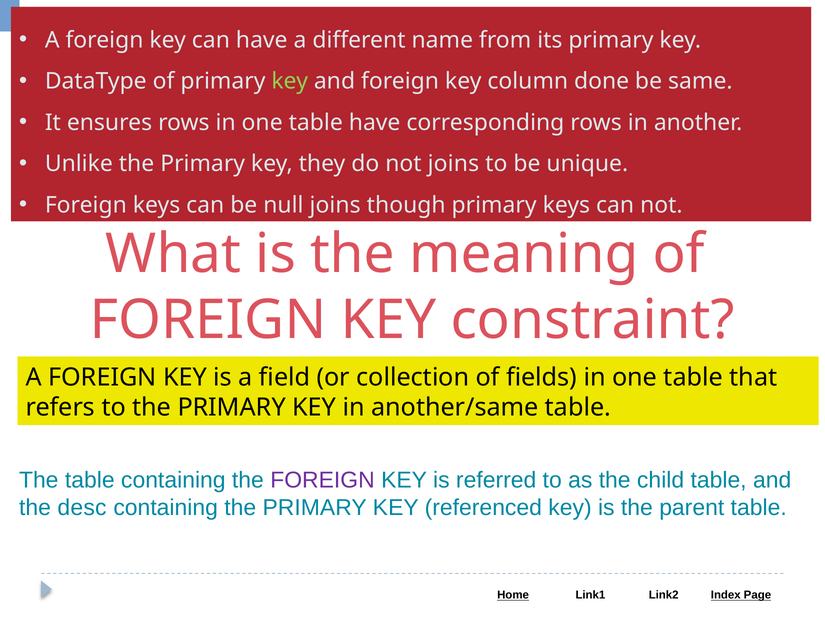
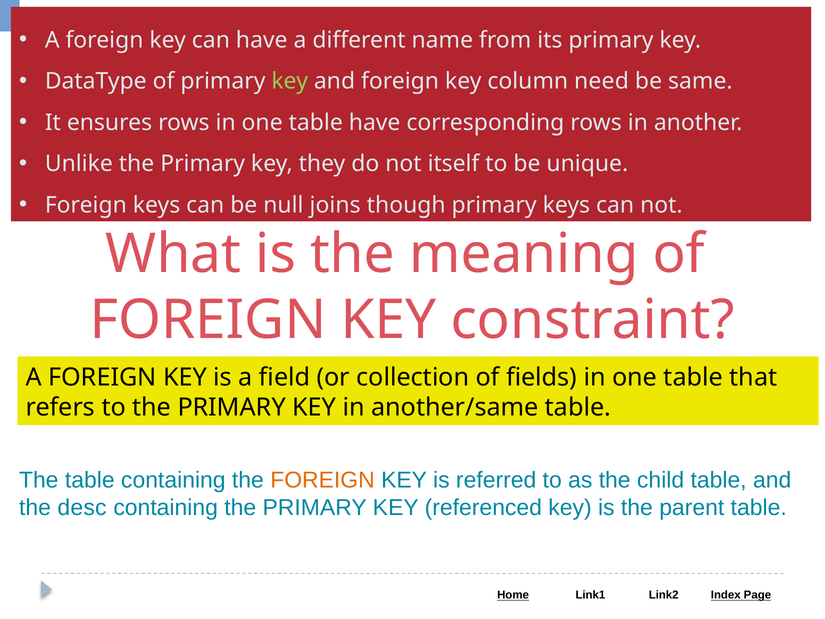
done: done -> need
not joins: joins -> itself
FOREIGN at (323, 480) colour: purple -> orange
